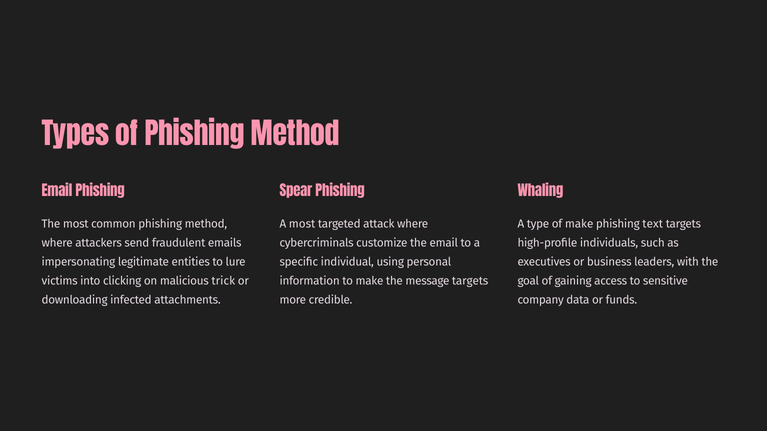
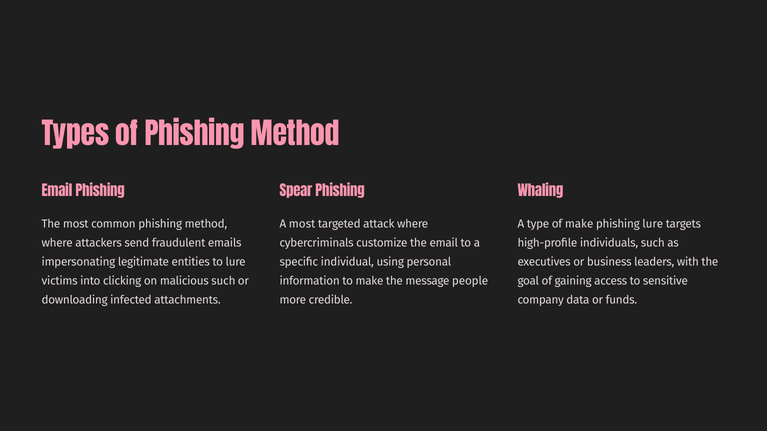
phishing text: text -> lure
malicious trick: trick -> such
message targets: targets -> people
